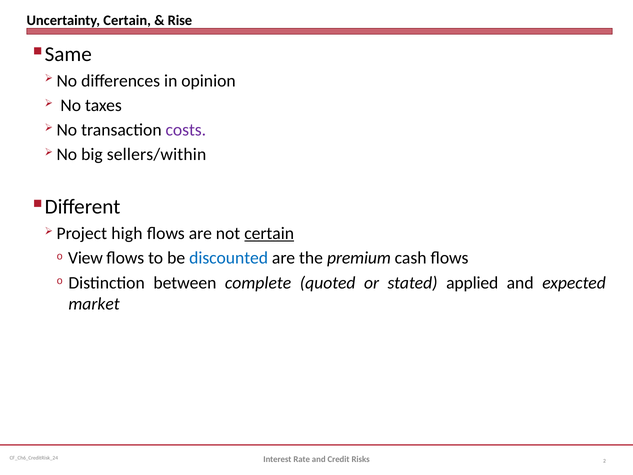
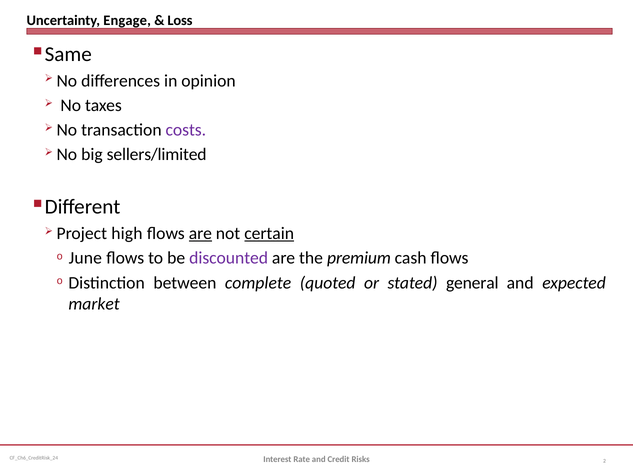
Uncertainty Certain: Certain -> Engage
Rise: Rise -> Loss
sellers/within: sellers/within -> sellers/limited
are at (200, 233) underline: none -> present
View: View -> June
discounted colour: blue -> purple
applied: applied -> general
